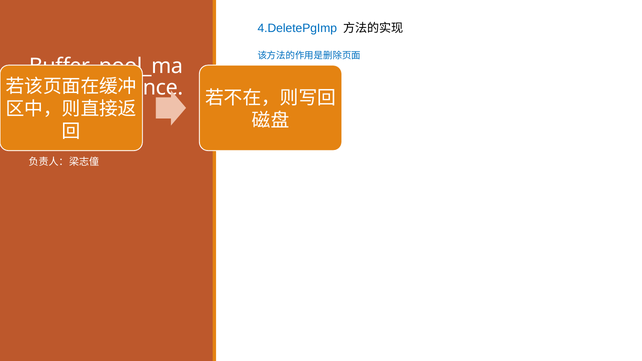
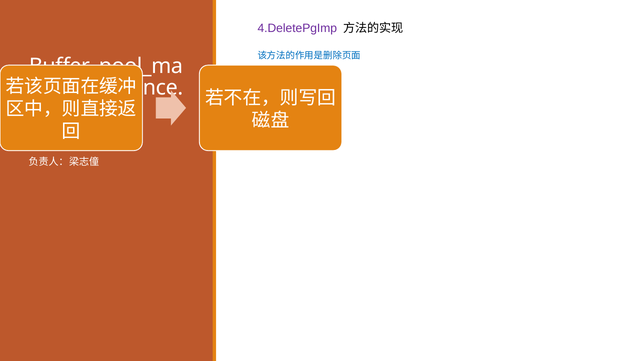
4.DeletePgImp colour: blue -> purple
